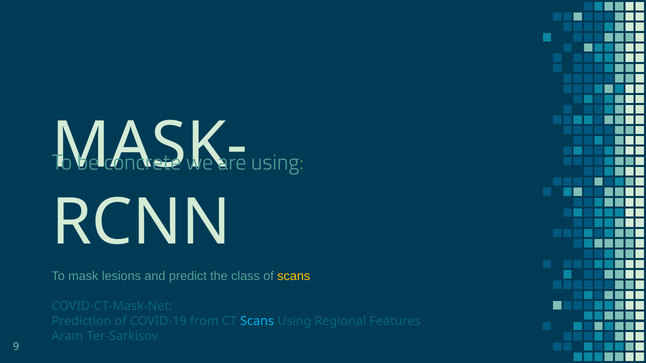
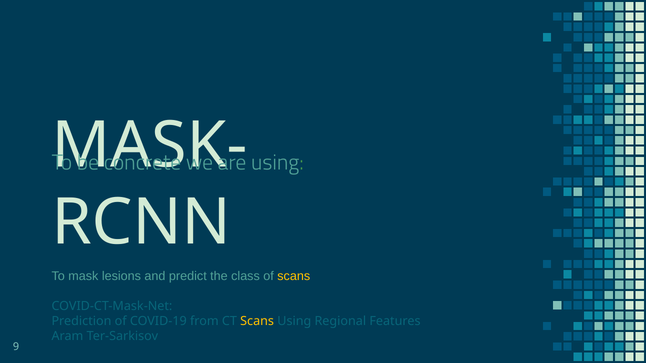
Scans at (257, 321) colour: light blue -> yellow
